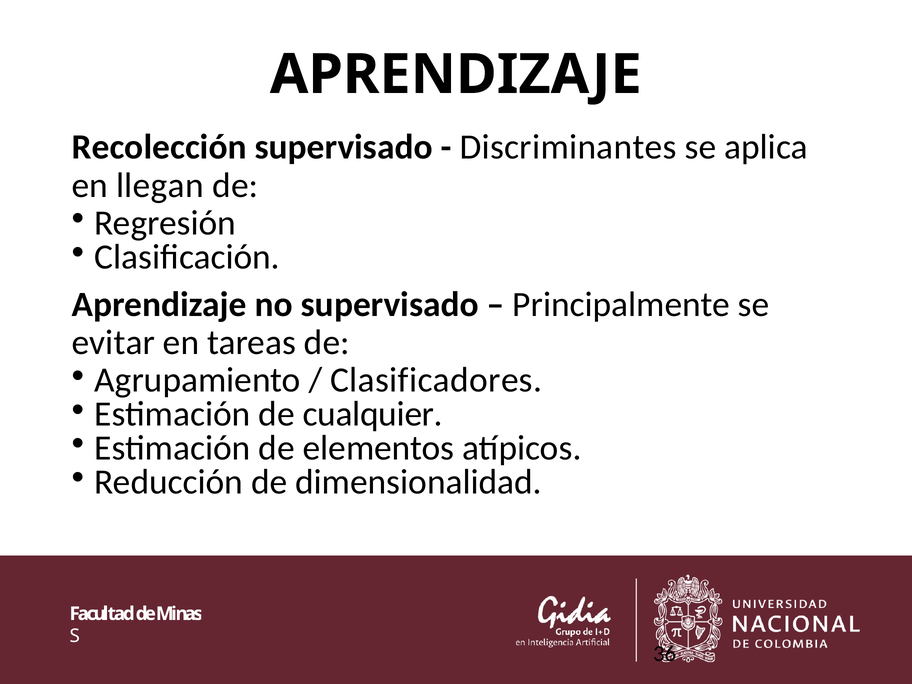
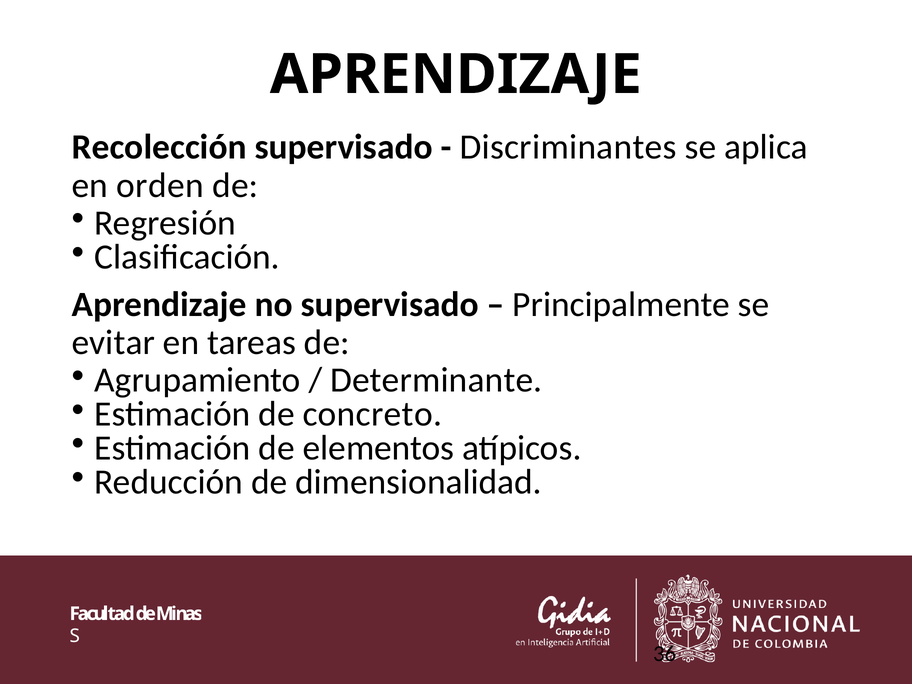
llegan: llegan -> orden
Clasificadores: Clasificadores -> Determinante
cualquier: cualquier -> concreto
